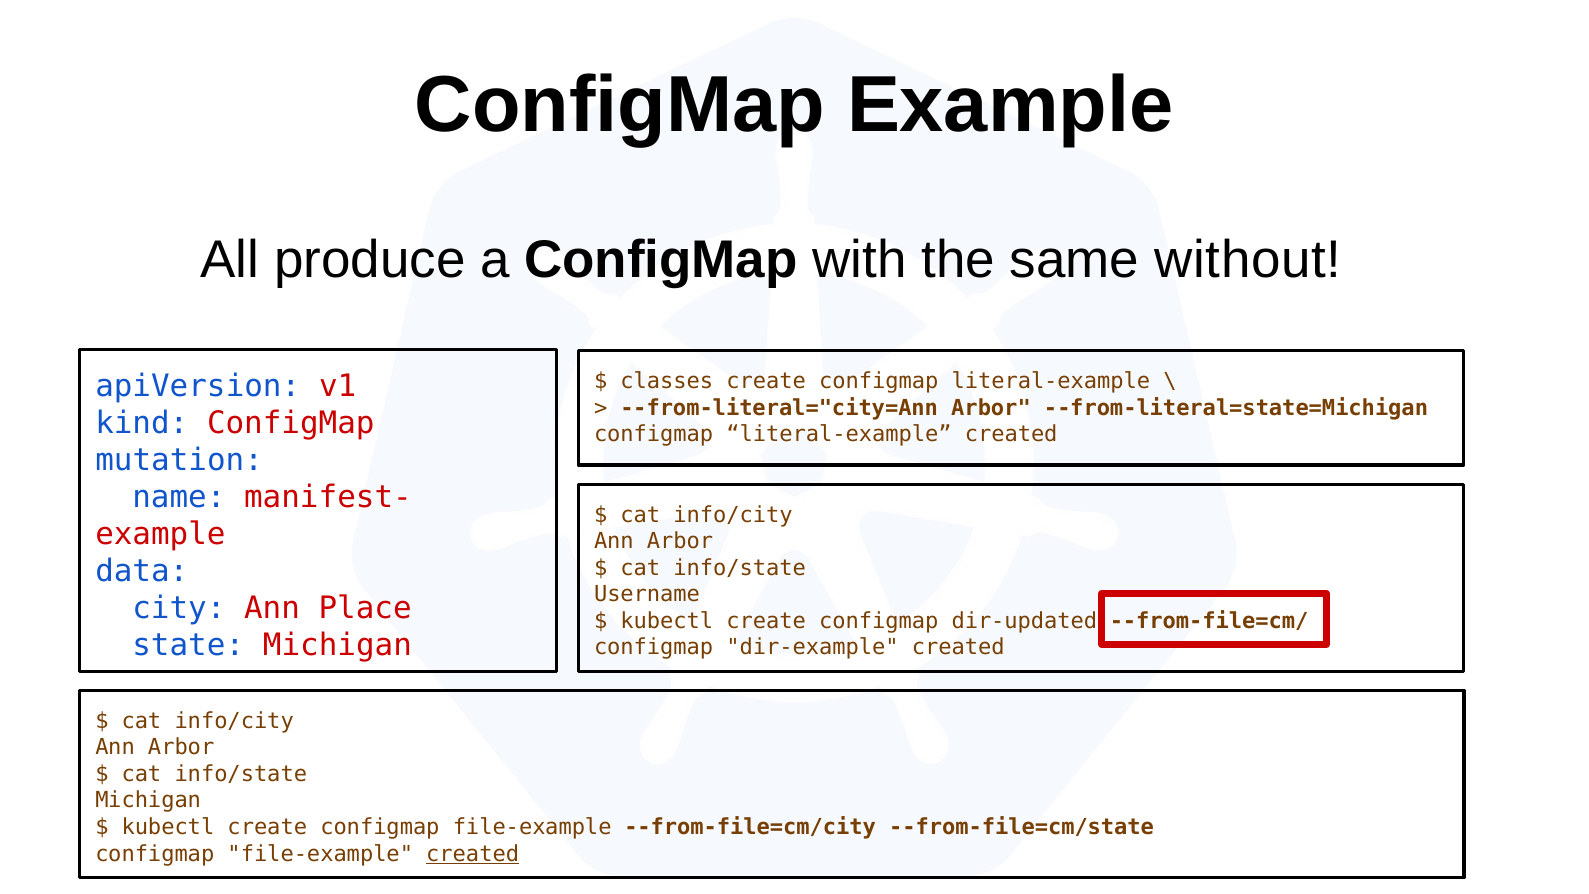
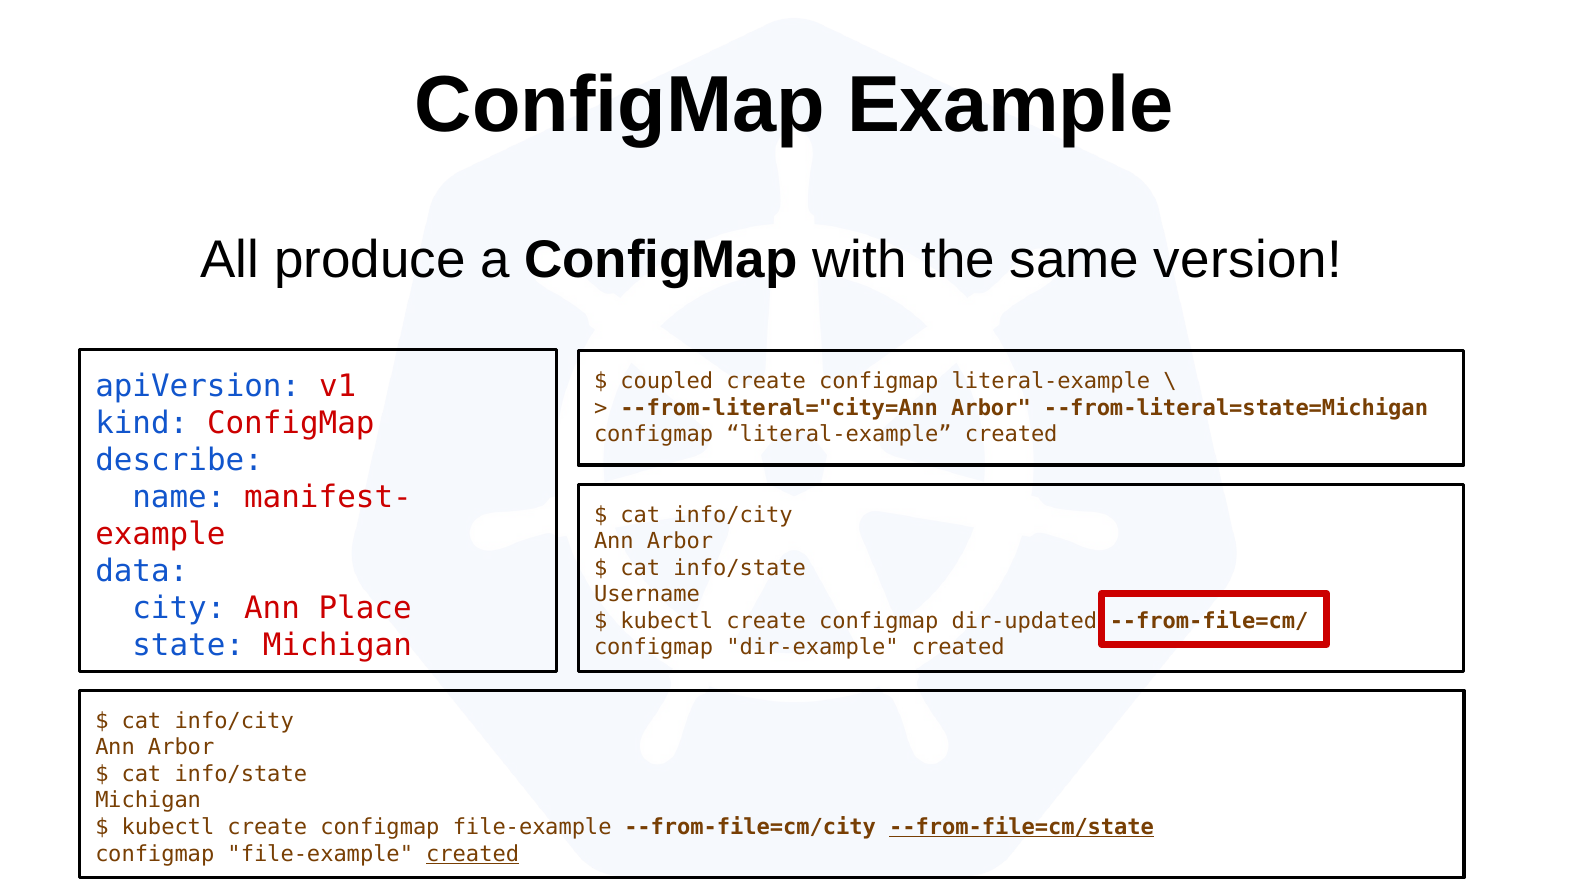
without: without -> version
classes: classes -> coupled
mutation: mutation -> describe
--from-file=cm/state underline: none -> present
